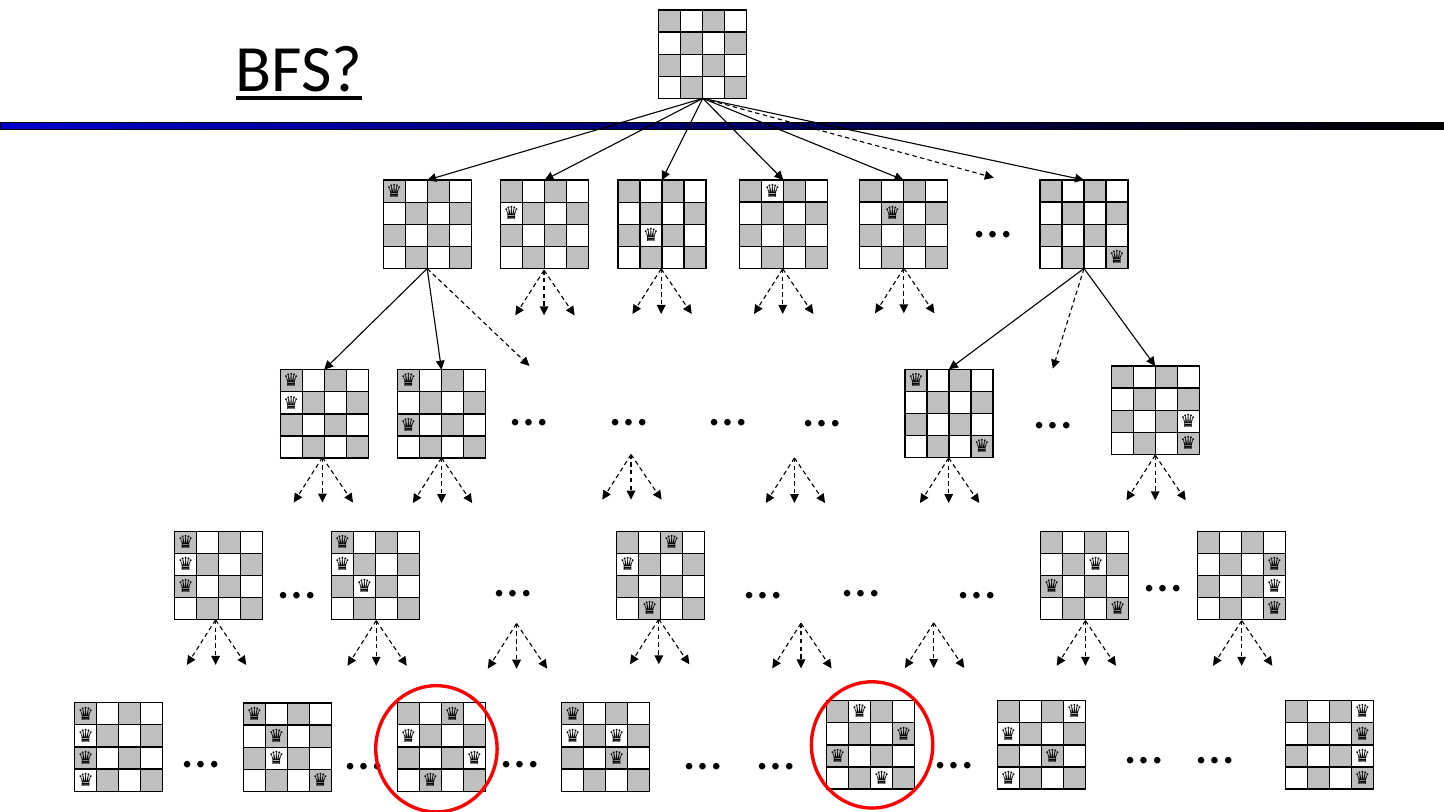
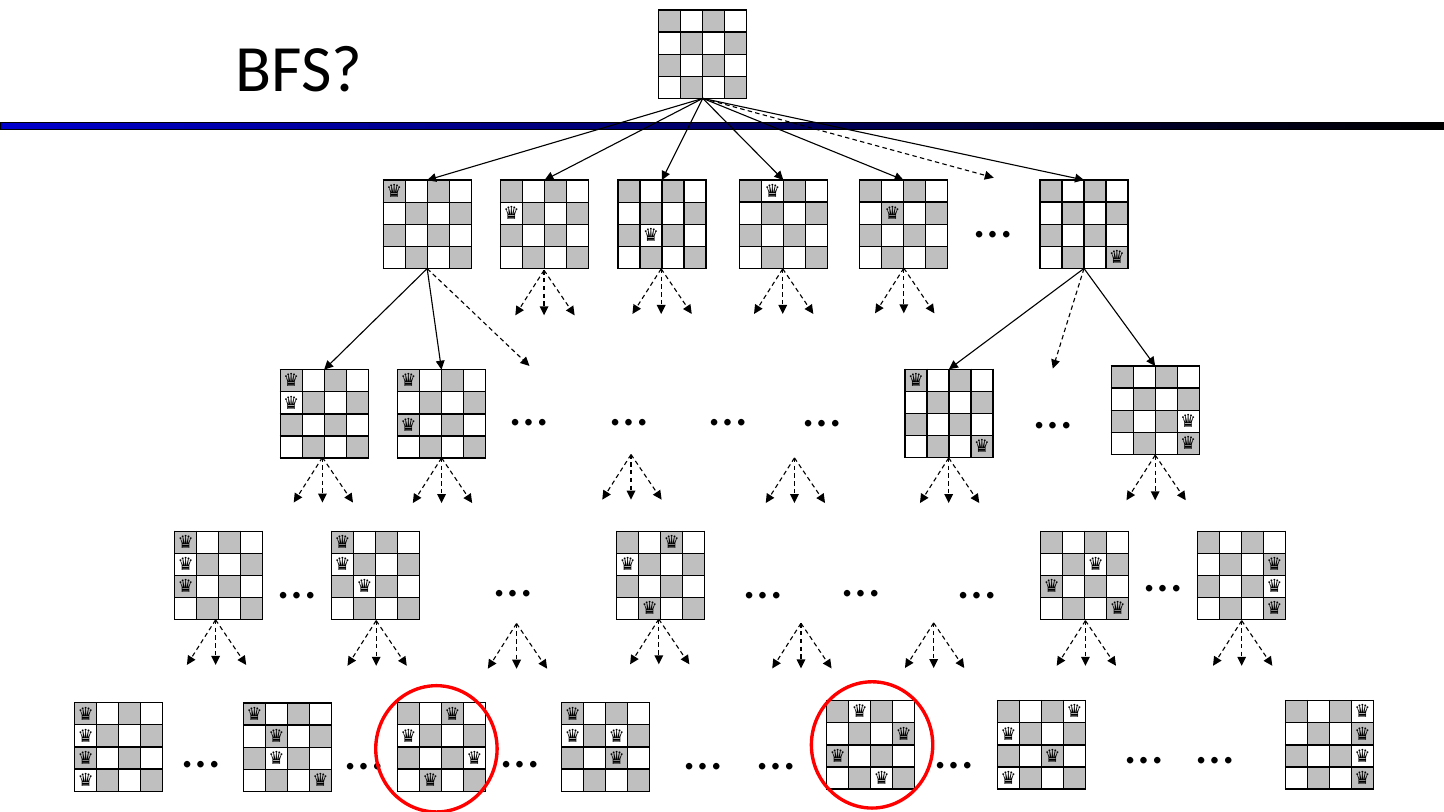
BFS underline: present -> none
